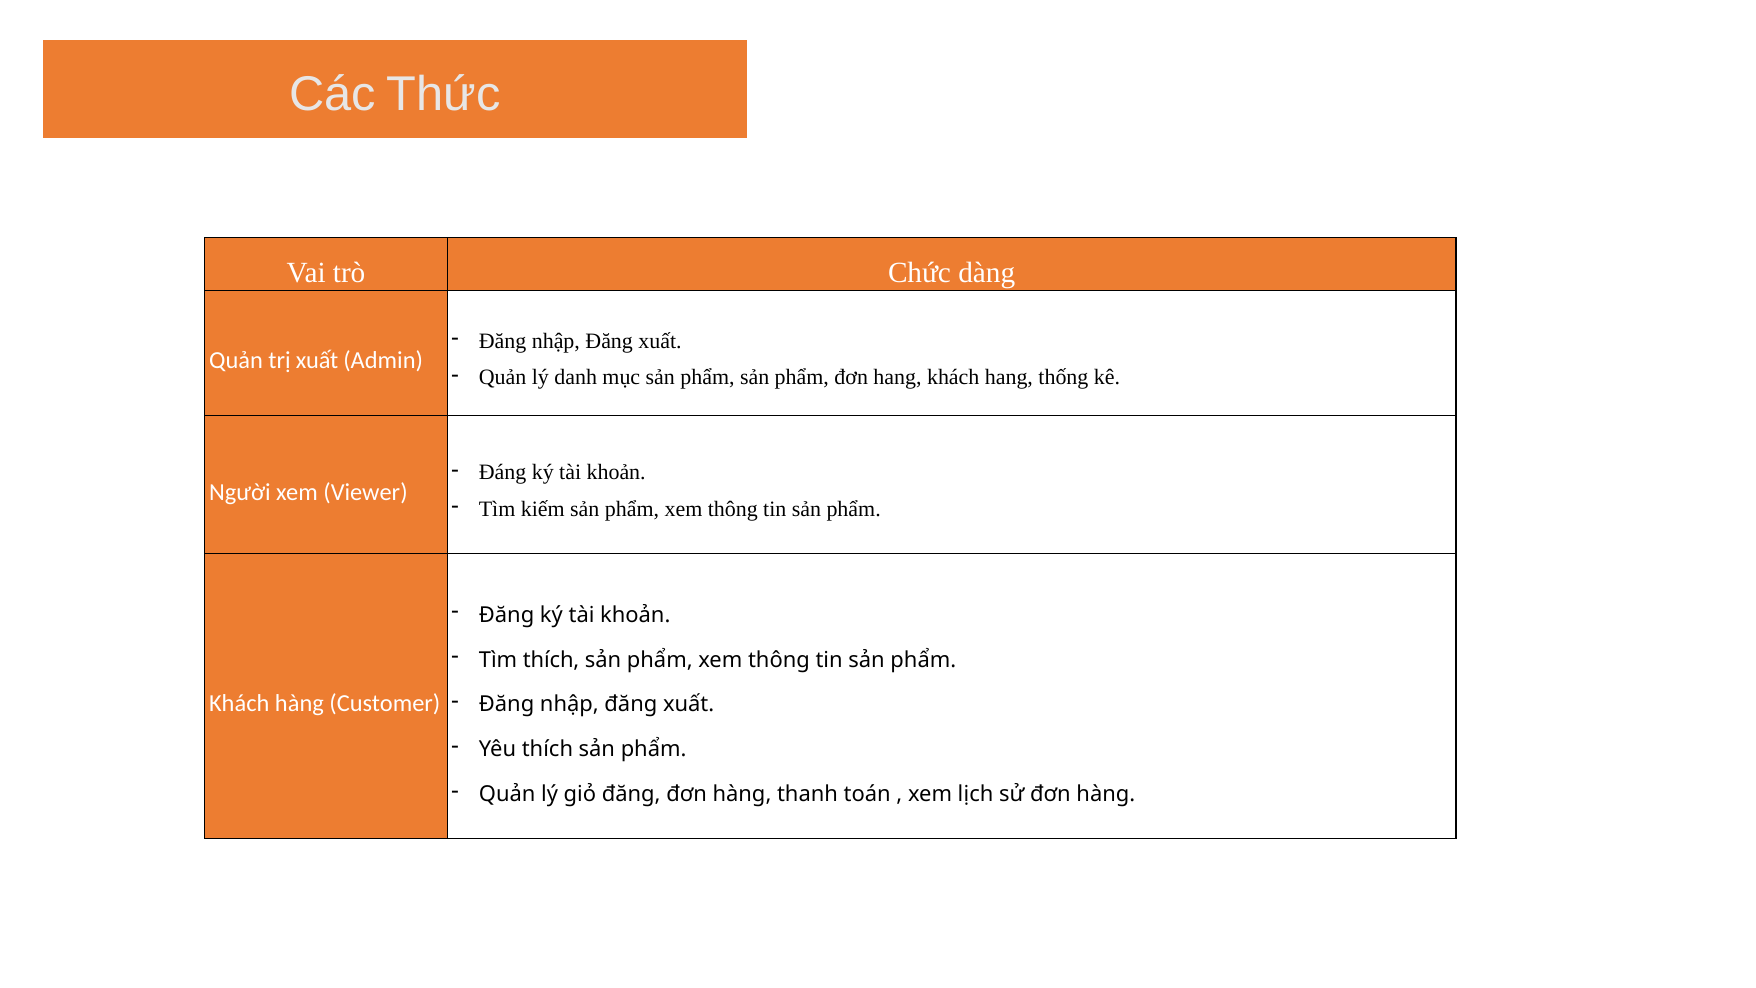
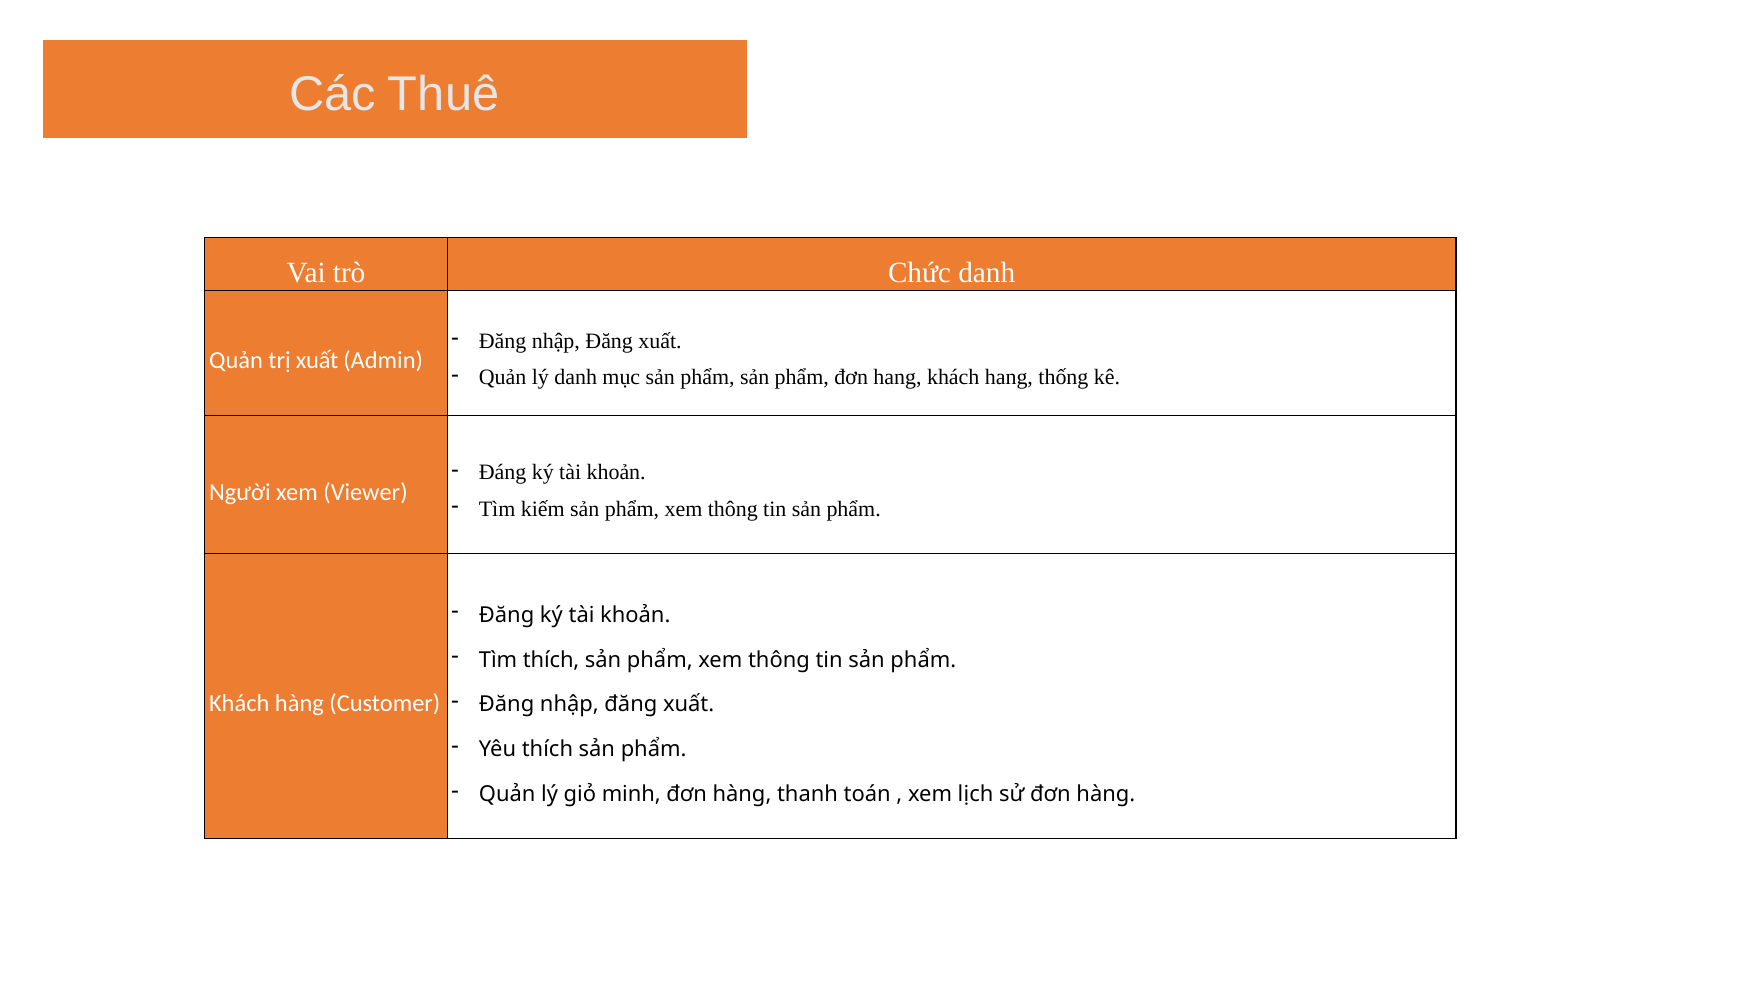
Thức: Thức -> Thuê
Chức dàng: dàng -> danh
giỏ đăng: đăng -> minh
